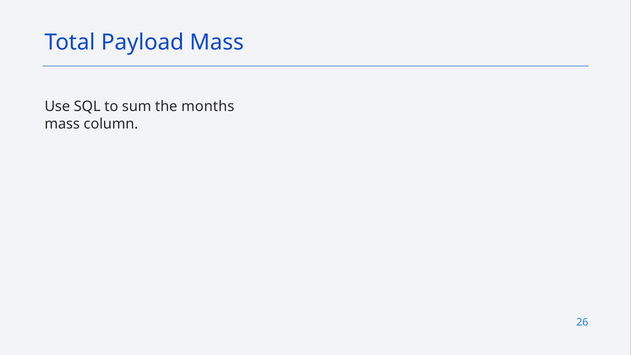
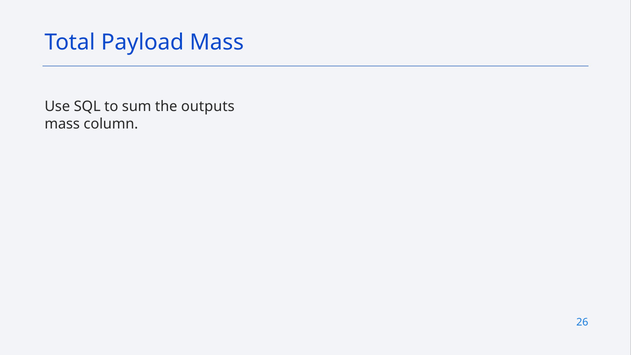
months: months -> outputs
